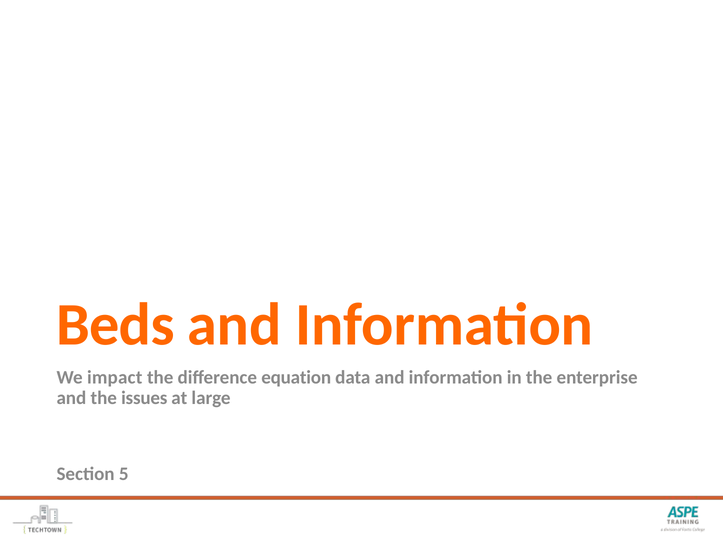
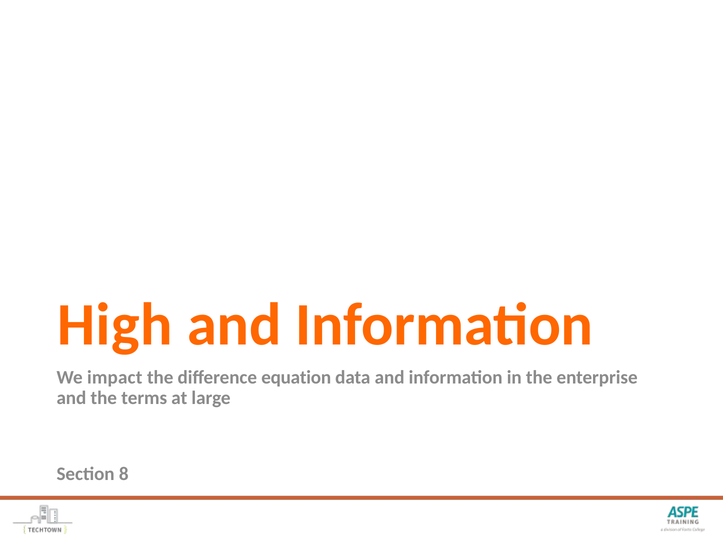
Beds: Beds -> High
issues: issues -> terms
5: 5 -> 8
